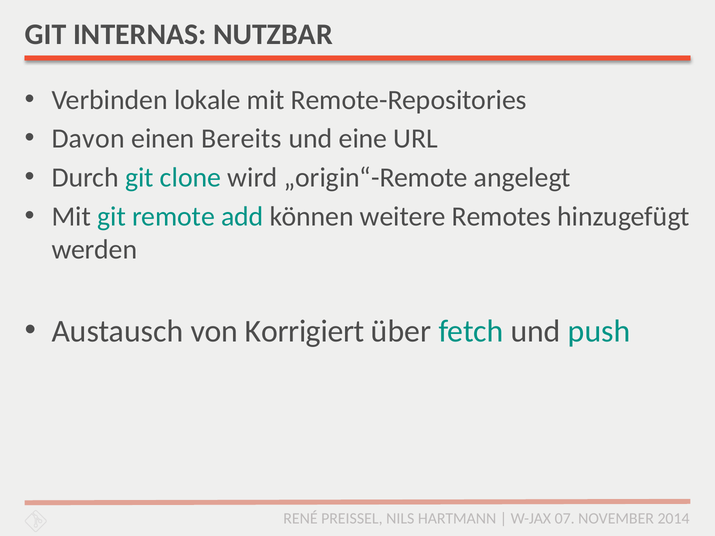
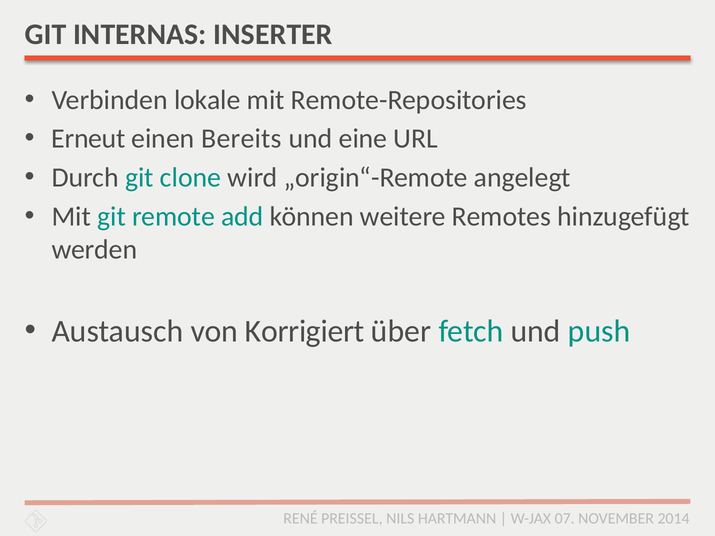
NUTZBAR: NUTZBAR -> INSERTER
Davon: Davon -> Erneut
